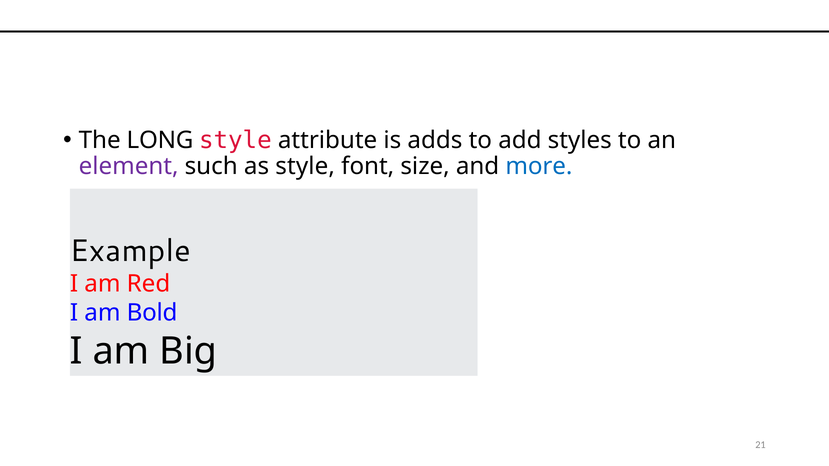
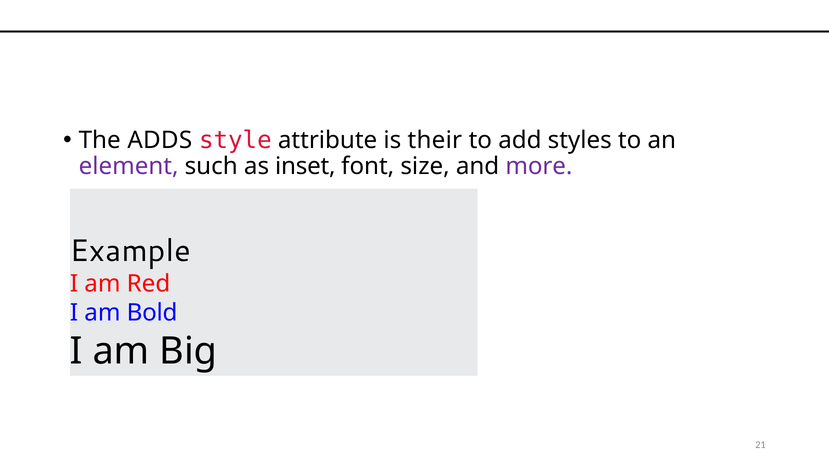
LONG: LONG -> ADDS
adds: adds -> their
as style: style -> inset
more colour: blue -> purple
